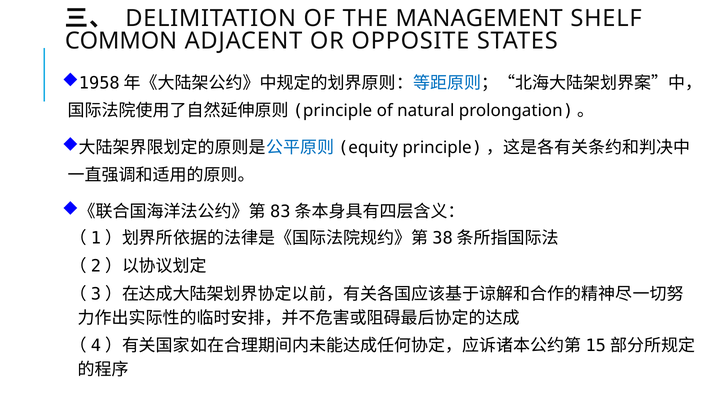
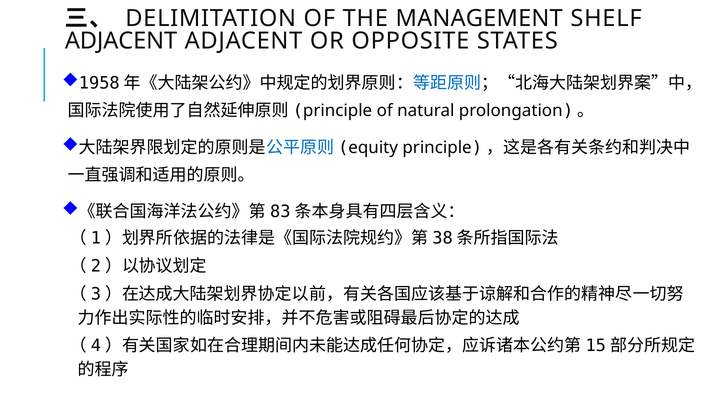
COMMON at (121, 41): COMMON -> ADJACENT
